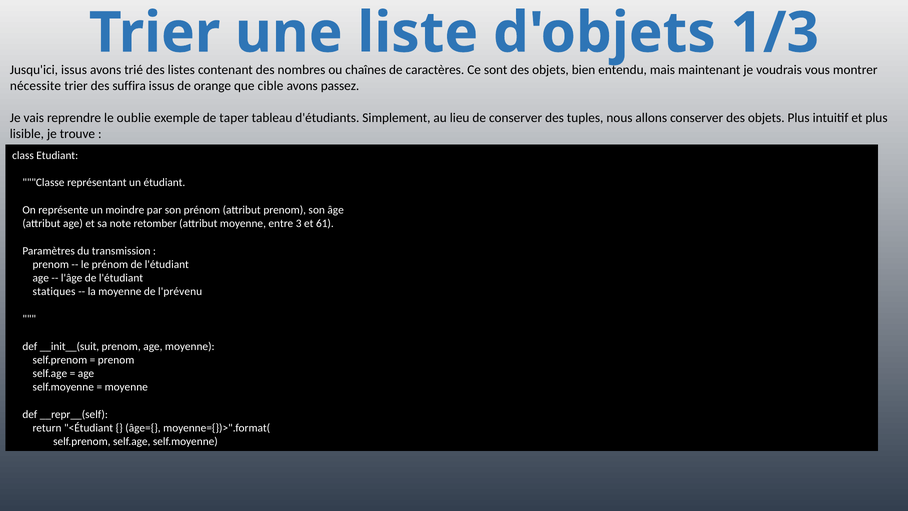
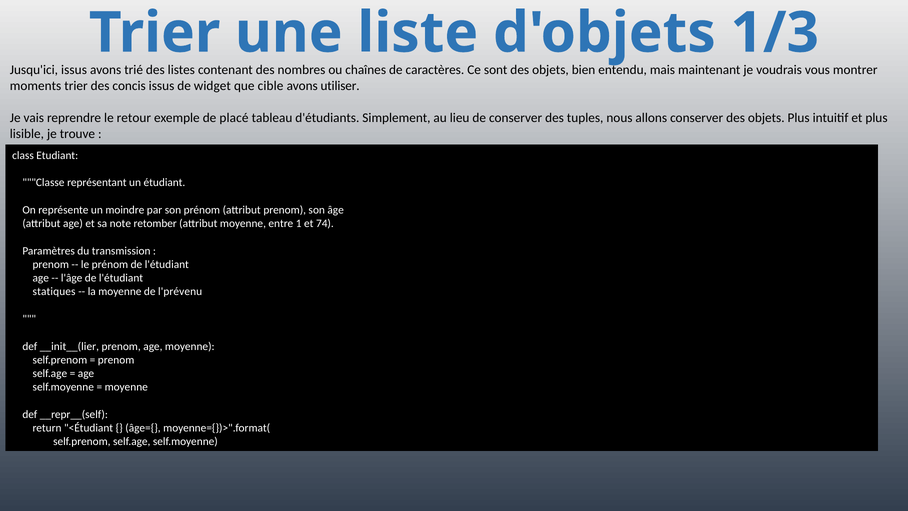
nécessite: nécessite -> moments
suffira: suffira -> concis
orange: orange -> widget
passez: passez -> utiliser
oublie: oublie -> retour
taper: taper -> placé
3: 3 -> 1
61: 61 -> 74
__init__(suit: __init__(suit -> __init__(lier
